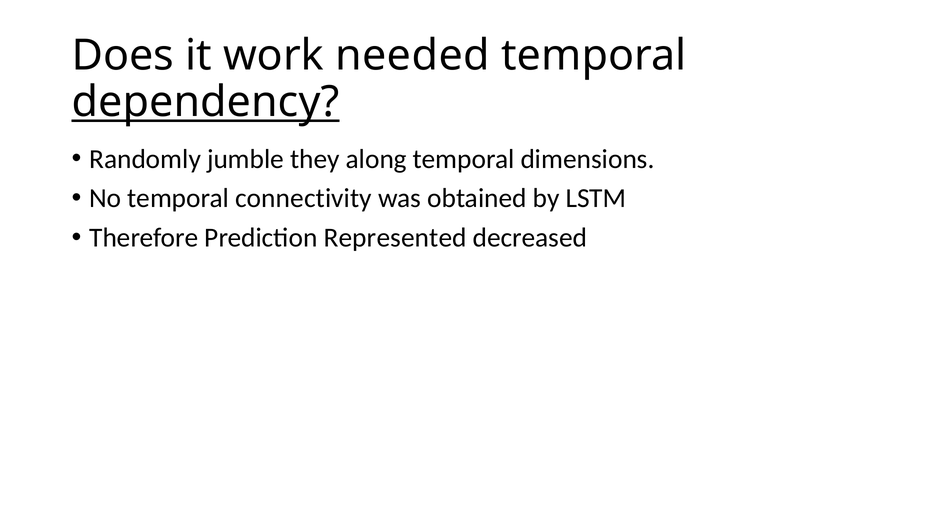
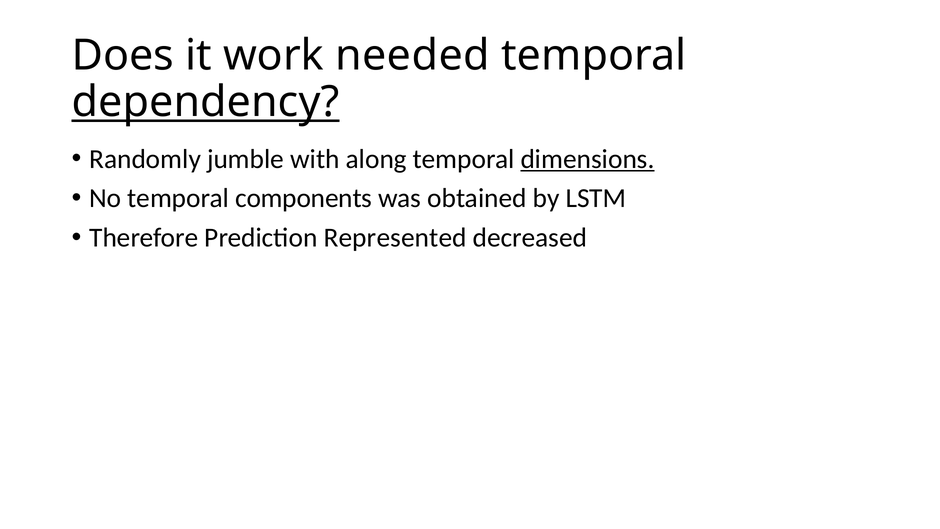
they: they -> with
dimensions underline: none -> present
connectivity: connectivity -> components
